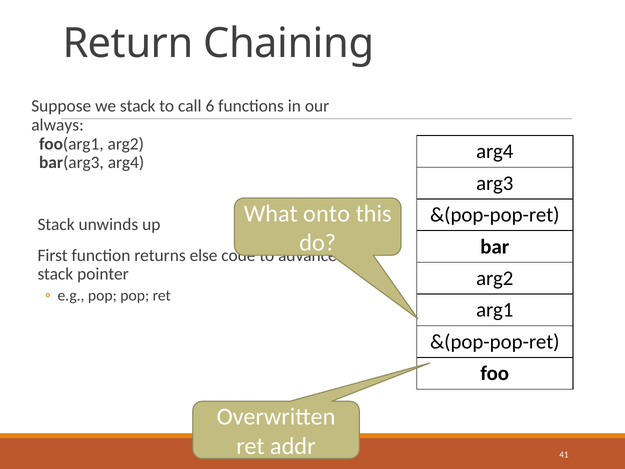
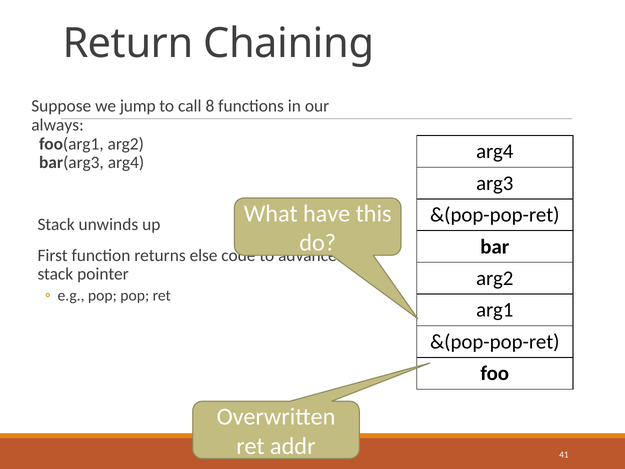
we stack: stack -> jump
6: 6 -> 8
onto: onto -> have
